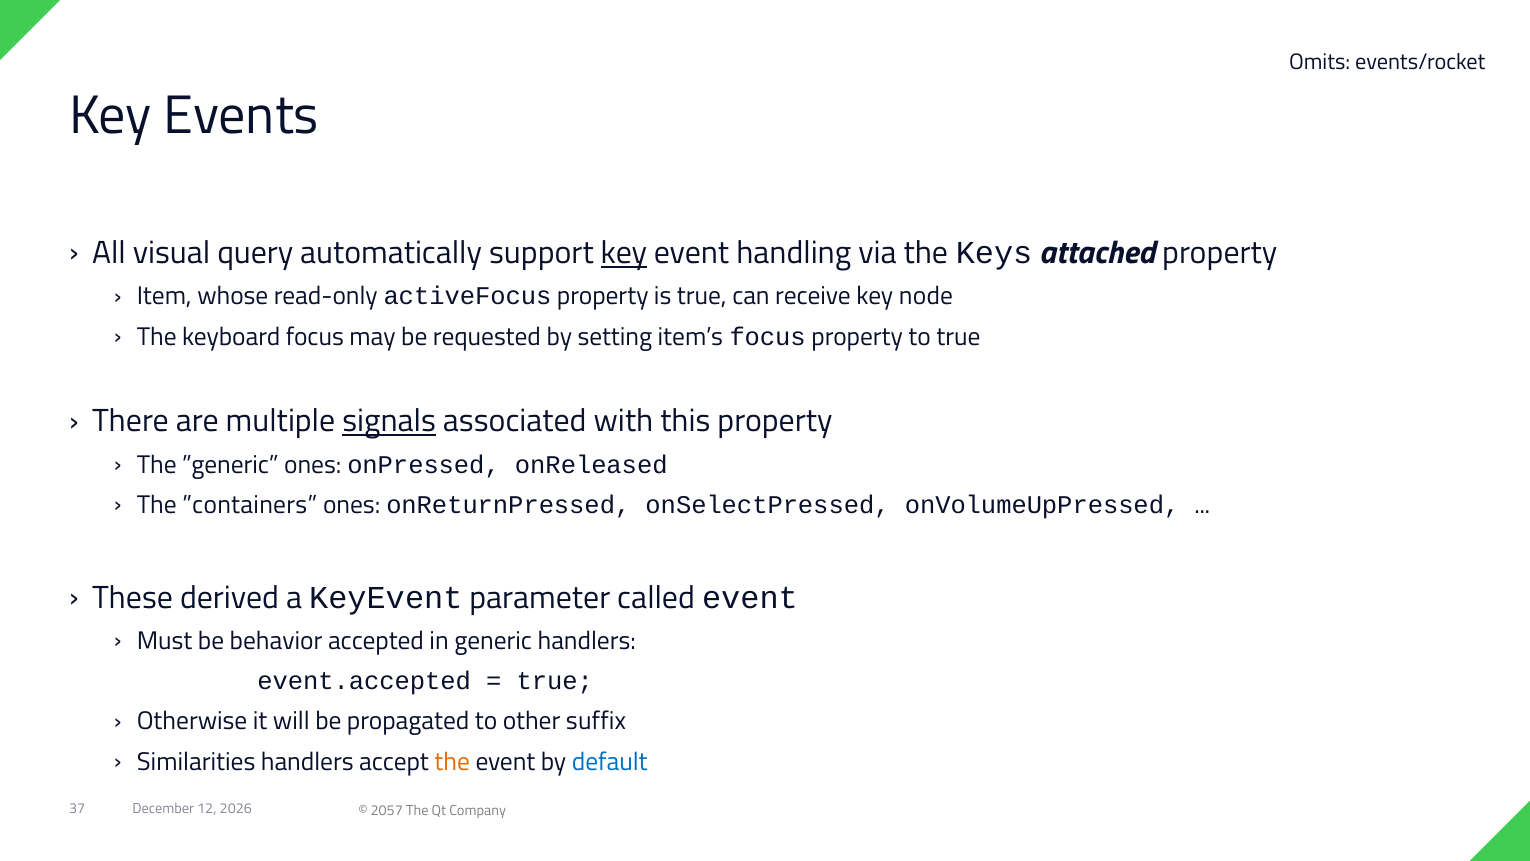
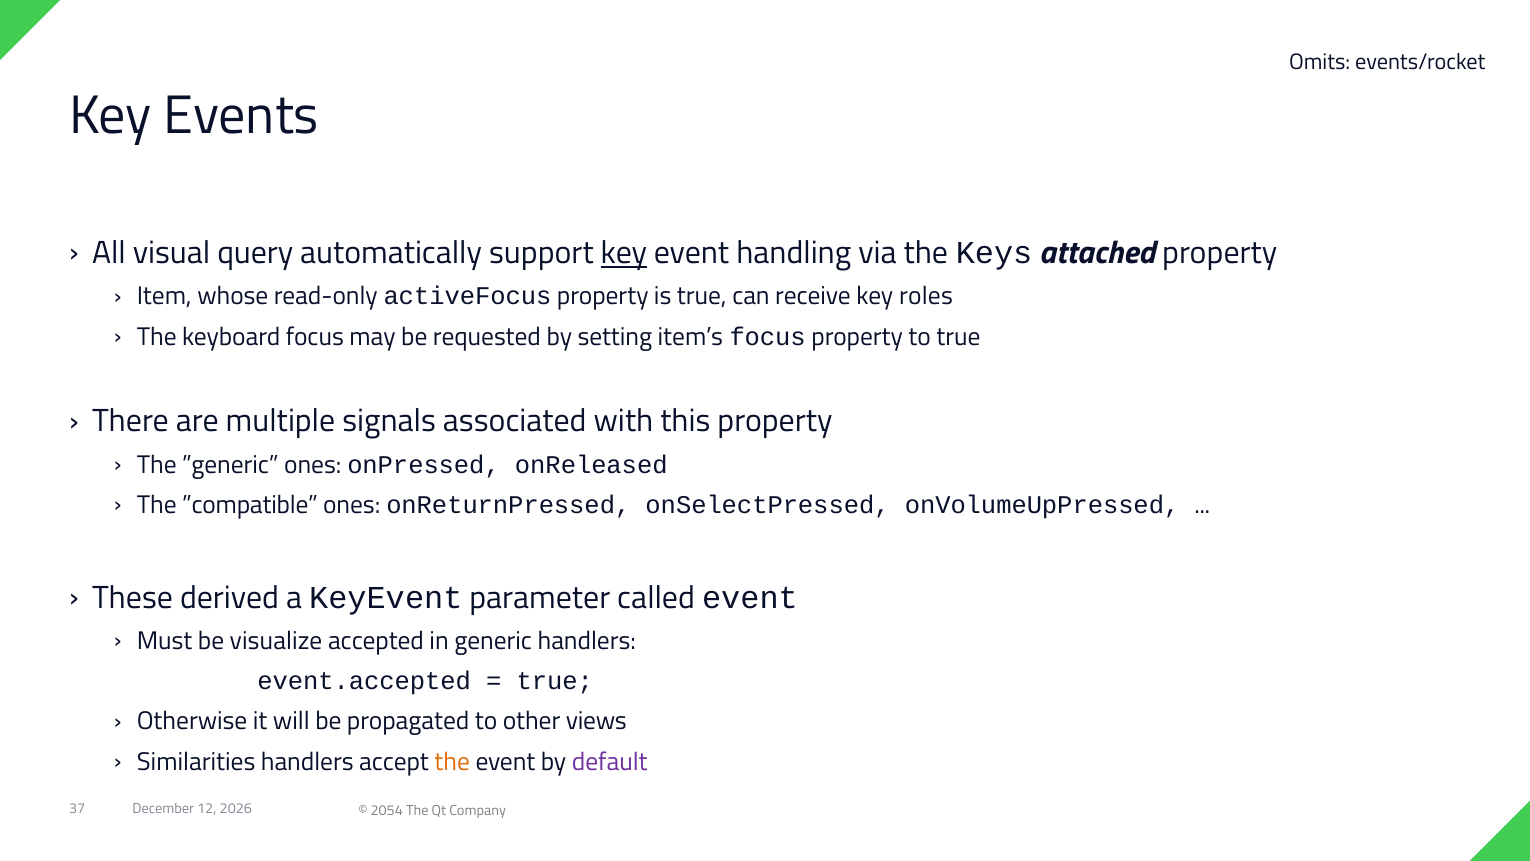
node: node -> roles
signals underline: present -> none
”containers: ”containers -> ”compatible
behavior: behavior -> visualize
suffix: suffix -> views
default colour: blue -> purple
2057: 2057 -> 2054
